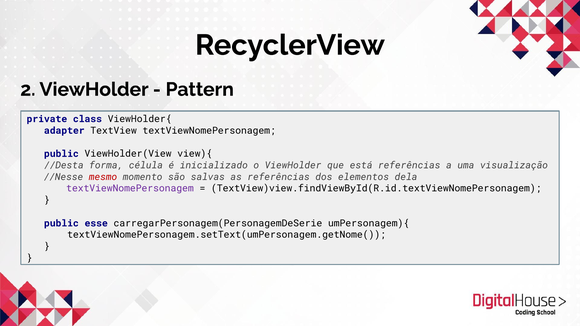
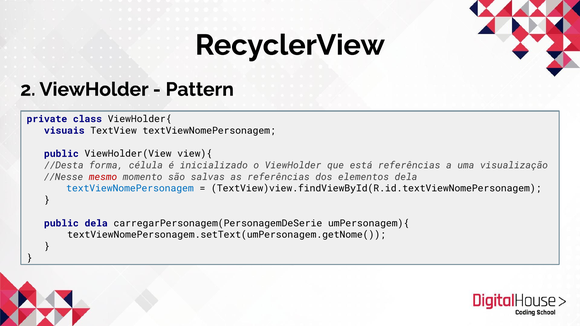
adapter: adapter -> visuais
textViewNomePersonagem at (130, 189) colour: purple -> blue
public esse: esse -> dela
